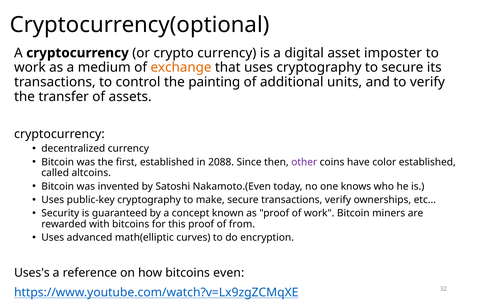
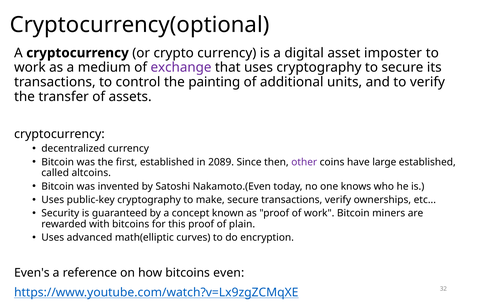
exchange colour: orange -> purple
2088: 2088 -> 2089
color: color -> large
from: from -> plain
Uses's: Uses's -> Even's
